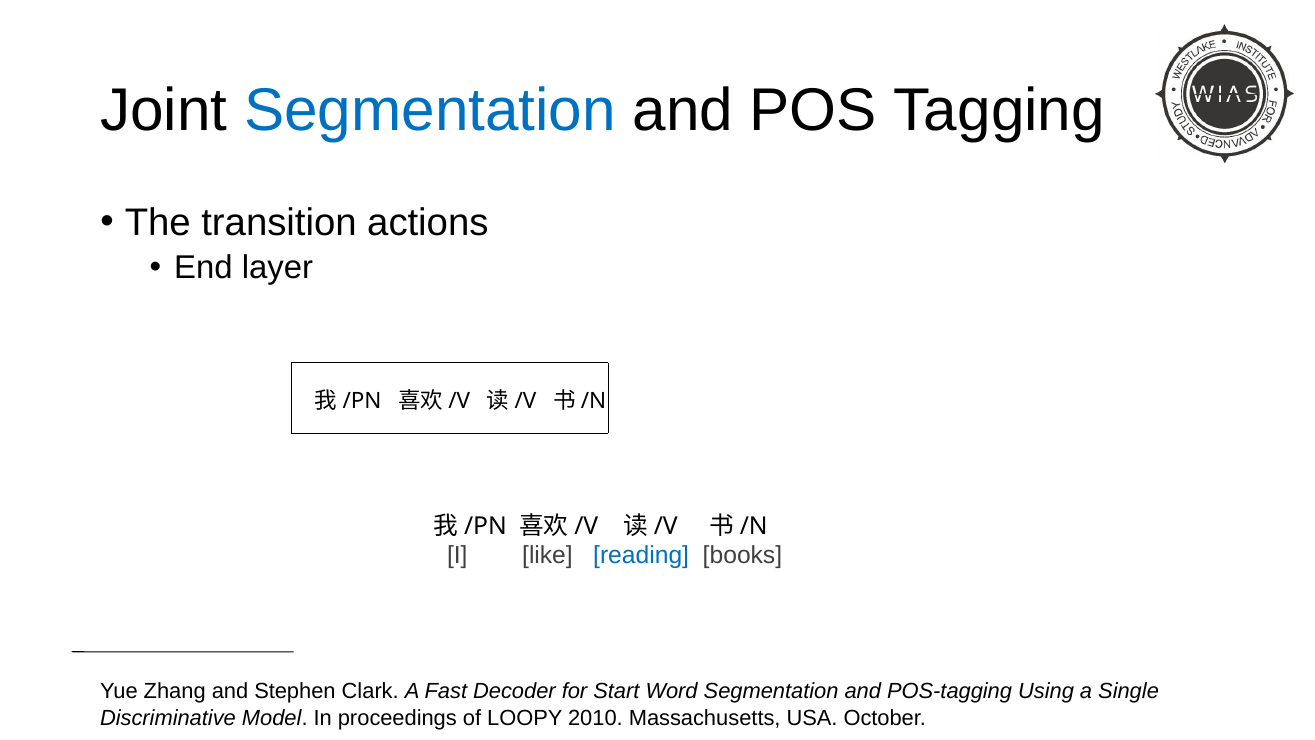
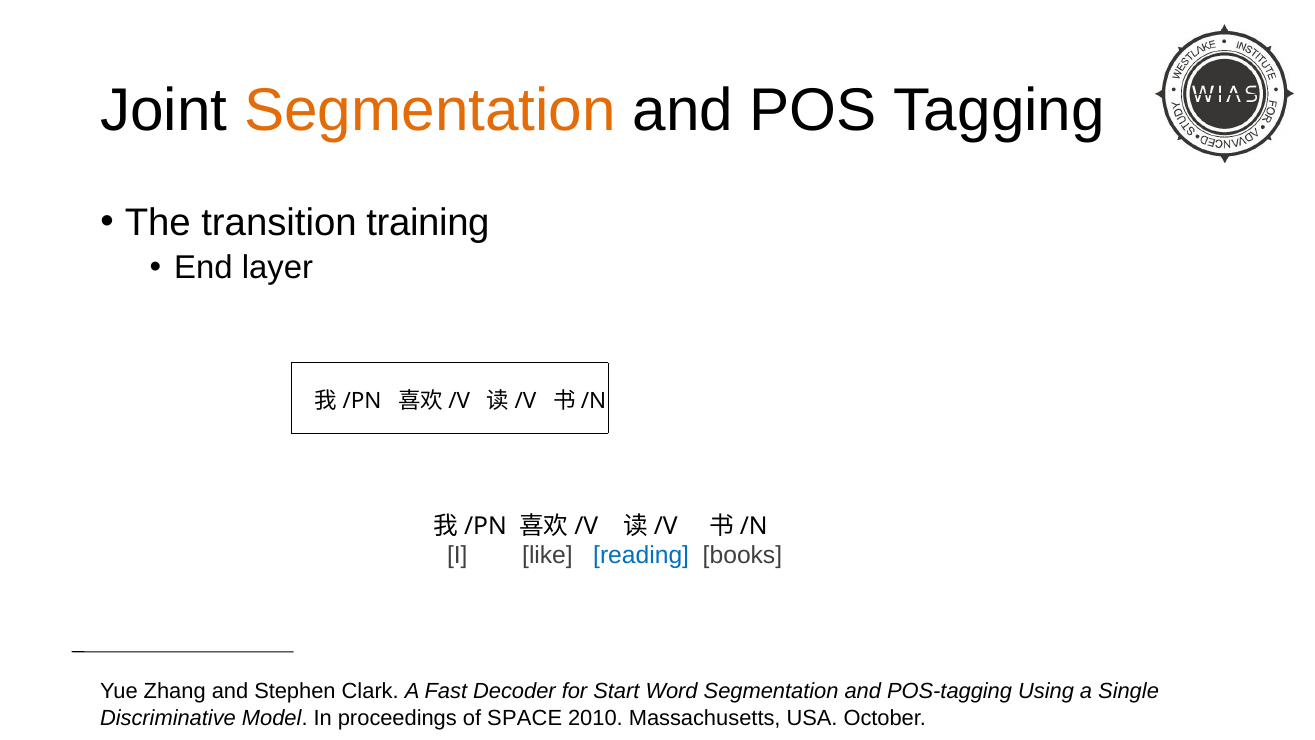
Segmentation at (430, 110) colour: blue -> orange
actions: actions -> training
LOOPY: LOOPY -> SPACE
